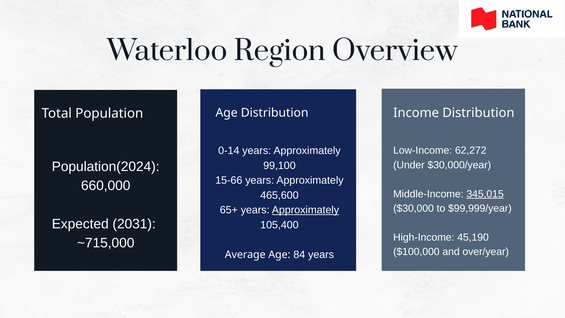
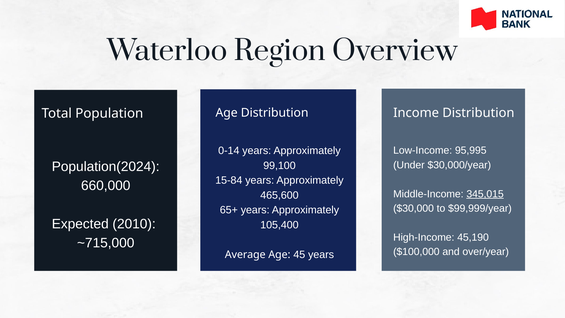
62,272: 62,272 -> 95,995
15-66: 15-66 -> 15-84
Approximately at (305, 210) underline: present -> none
2031: 2031 -> 2010
84: 84 -> 45
